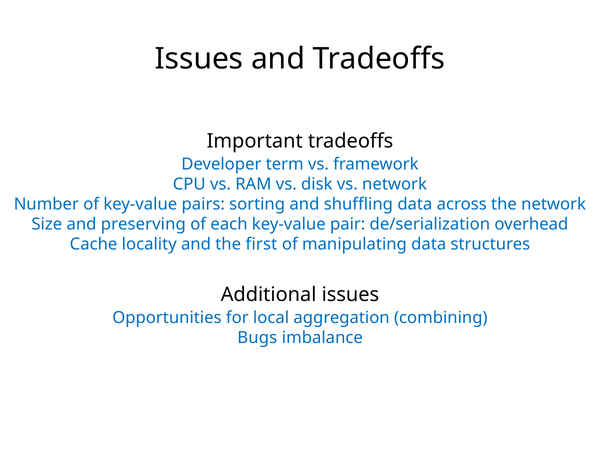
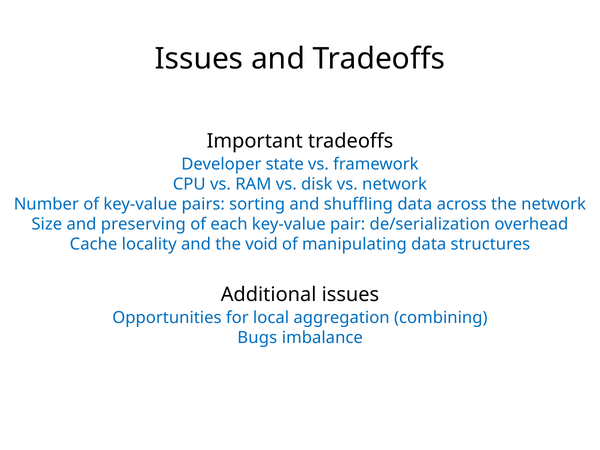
term: term -> state
first: first -> void
